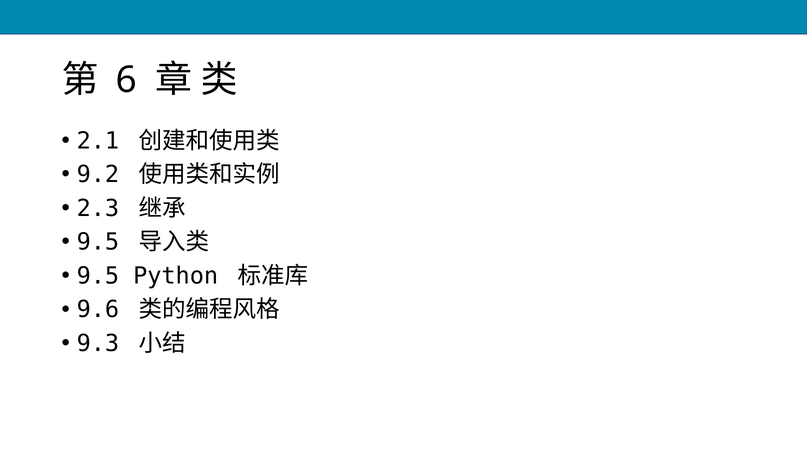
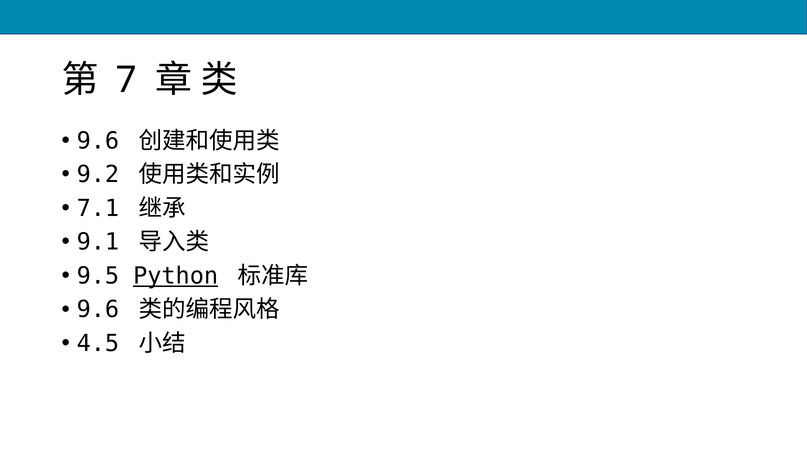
6: 6 -> 7
2.1 at (98, 141): 2.1 -> 9.6
2.3: 2.3 -> 7.1
9.5 at (98, 242): 9.5 -> 9.1
Python underline: none -> present
9.3: 9.3 -> 4.5
